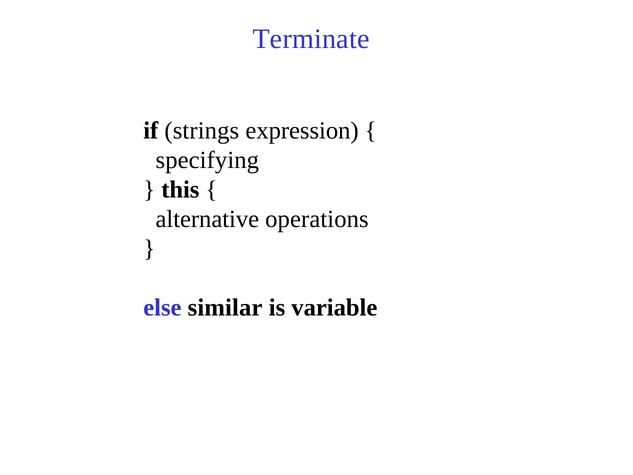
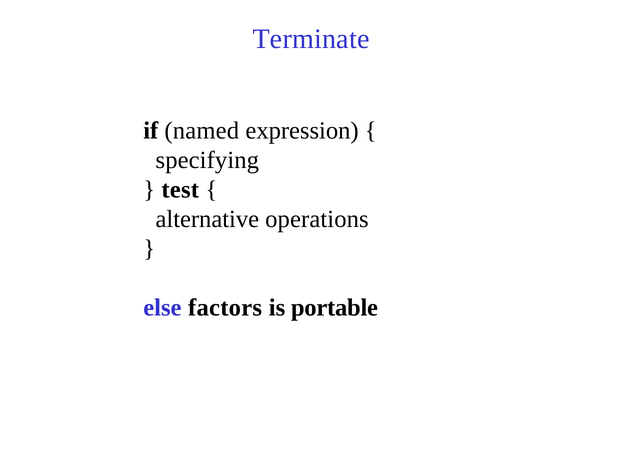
strings: strings -> named
this: this -> test
similar: similar -> factors
variable: variable -> portable
